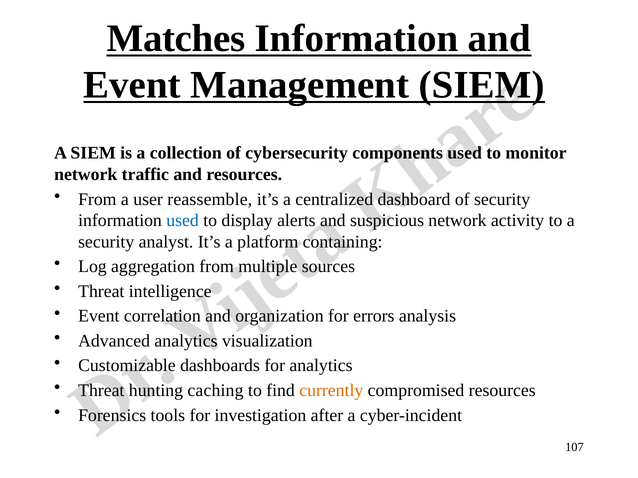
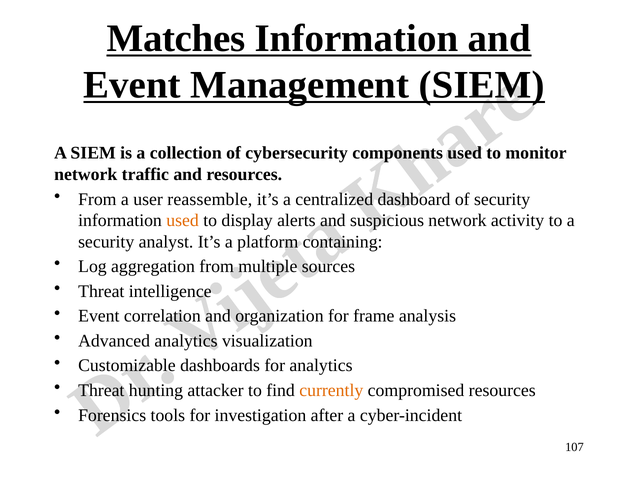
used at (183, 221) colour: blue -> orange
errors: errors -> frame
caching: caching -> attacker
